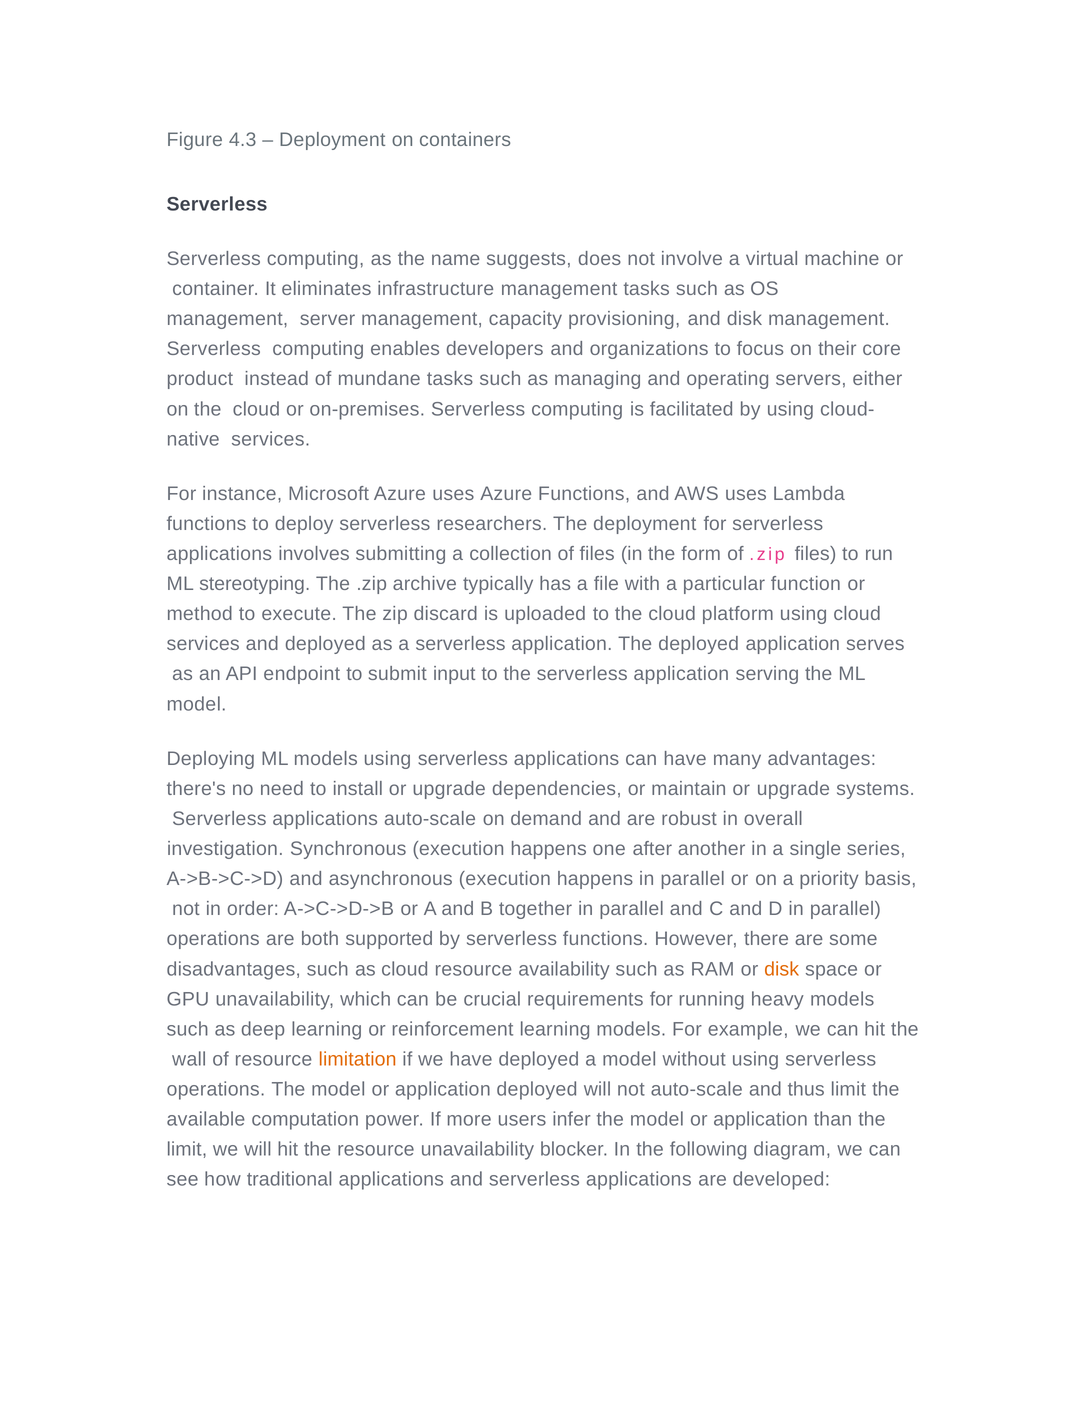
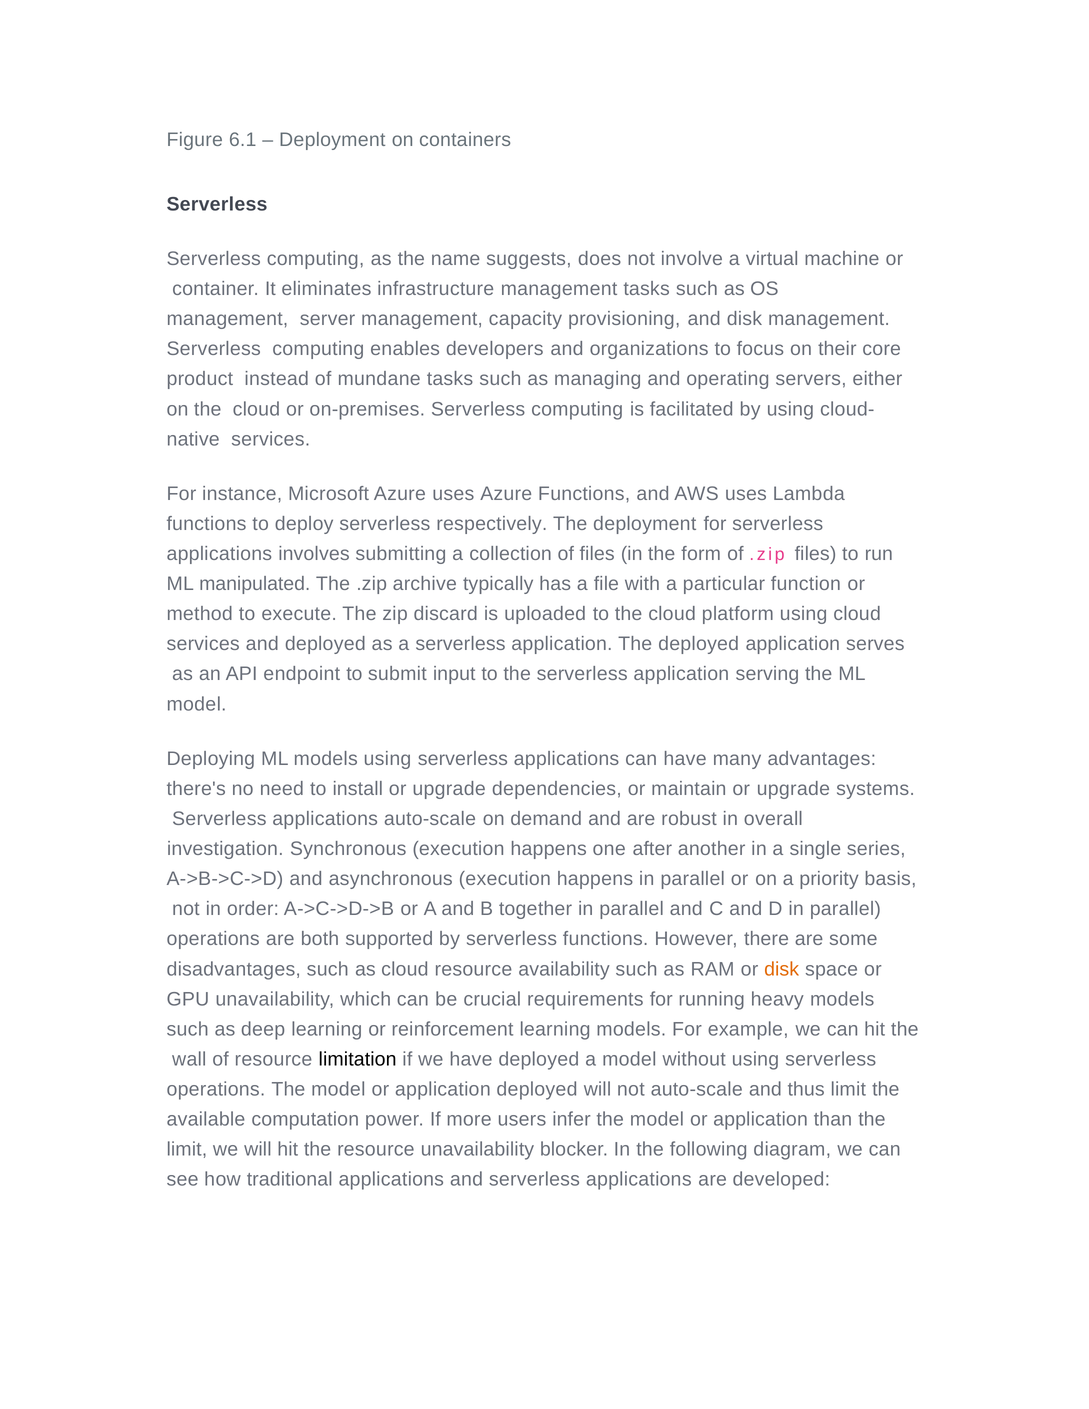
4.3: 4.3 -> 6.1
researchers: researchers -> respectively
stereotyping: stereotyping -> manipulated
limitation colour: orange -> black
